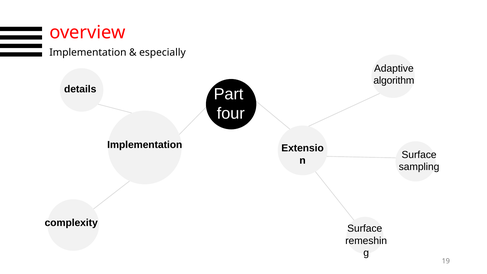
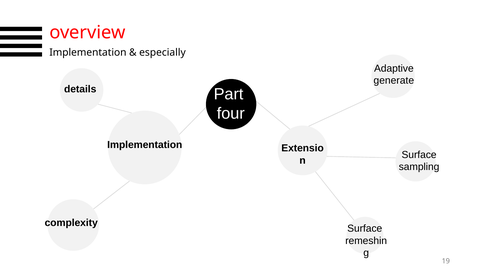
algorithm: algorithm -> generate
